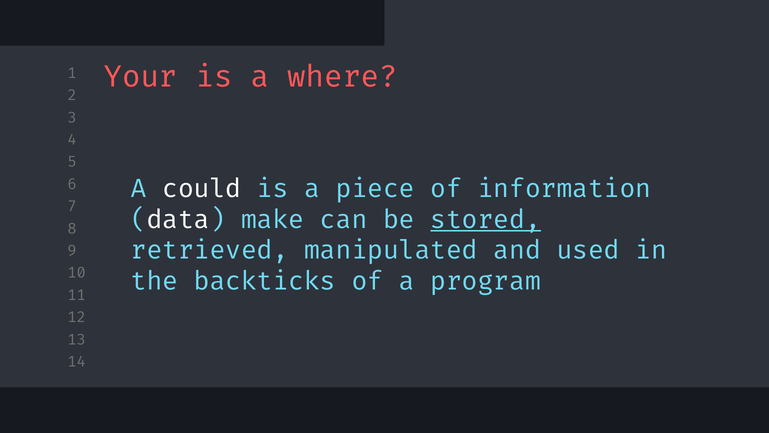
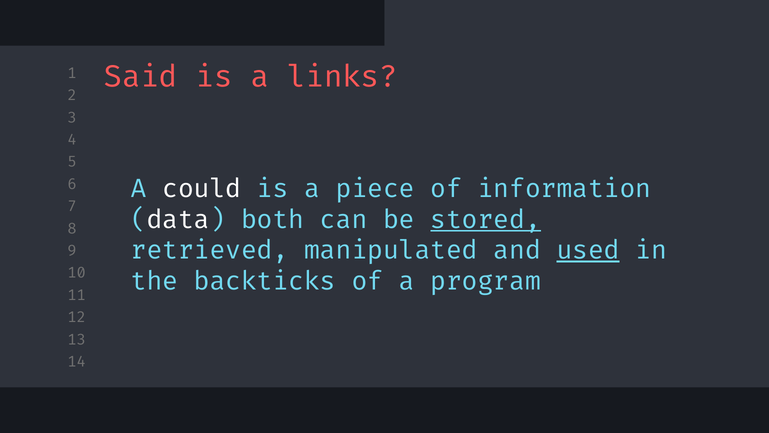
Your: Your -> Said
where: where -> links
make: make -> both
used underline: none -> present
